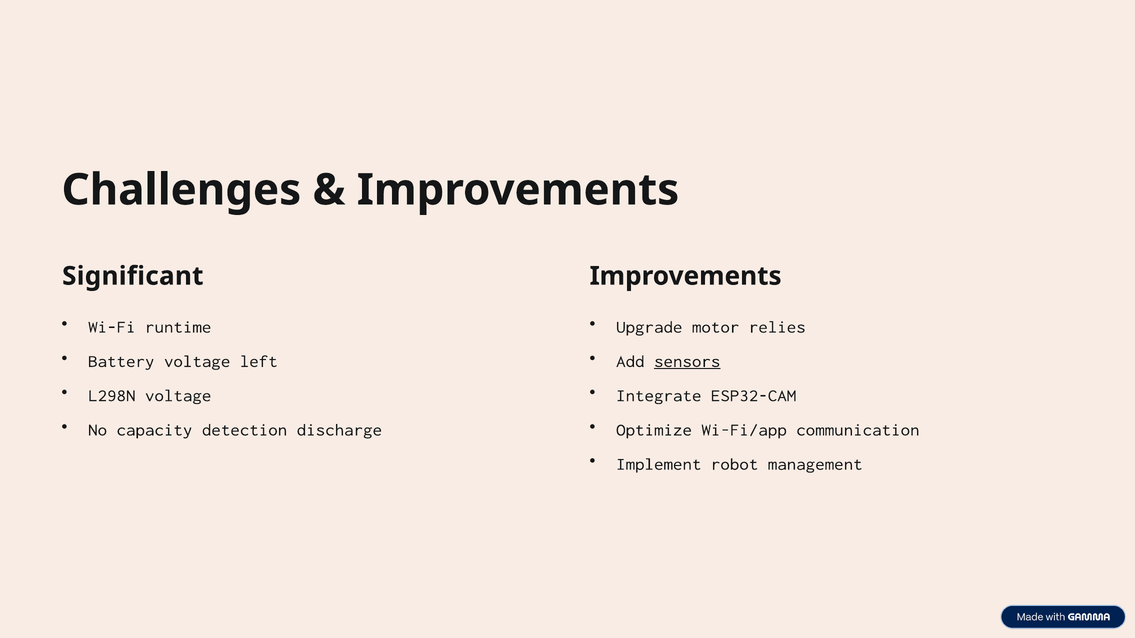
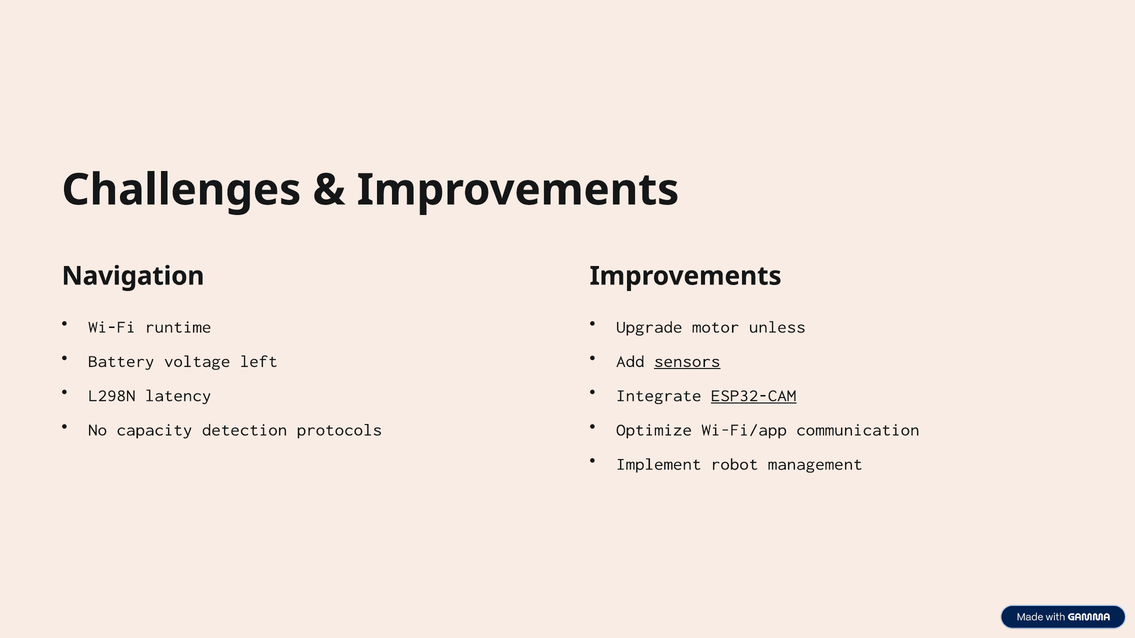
Significant: Significant -> Navigation
relies: relies -> unless
L298N voltage: voltage -> latency
ESP32-CAM underline: none -> present
discharge: discharge -> protocols
